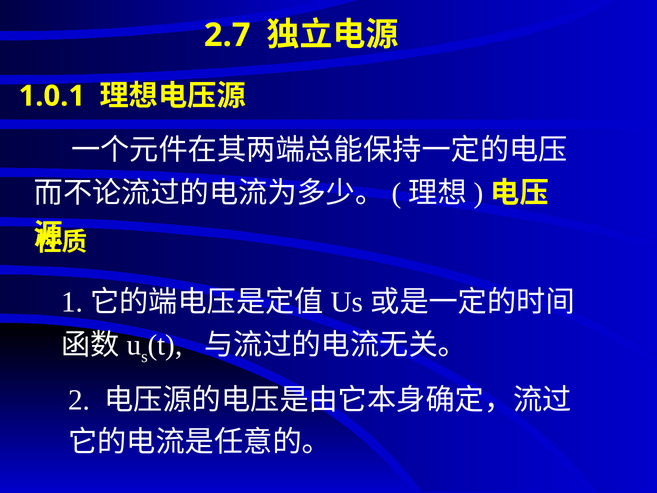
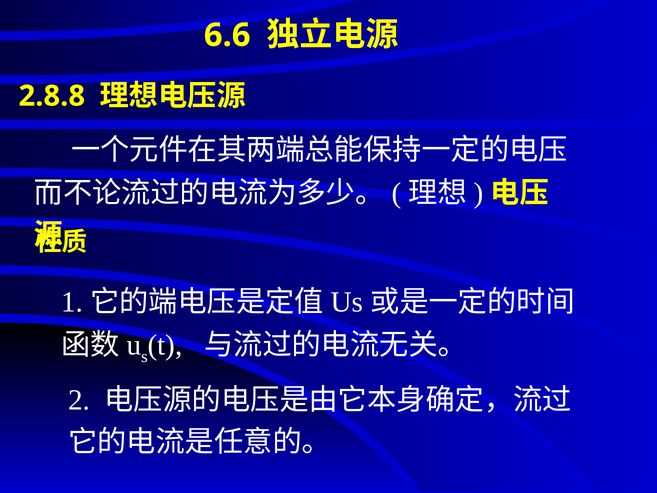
2.7: 2.7 -> 6.6
1.0.1: 1.0.1 -> 2.8.8
